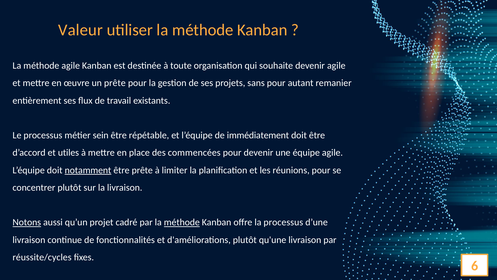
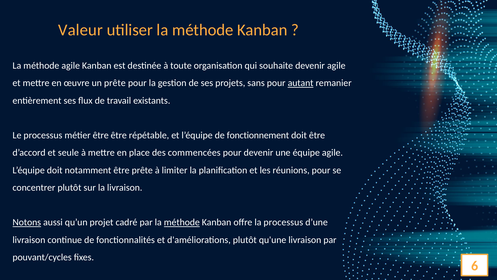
autant underline: none -> present
métier sein: sein -> être
immédiatement: immédiatement -> fonctionnement
utiles: utiles -> seule
notamment underline: present -> none
réussite/cycles: réussite/cycles -> pouvant/cycles
